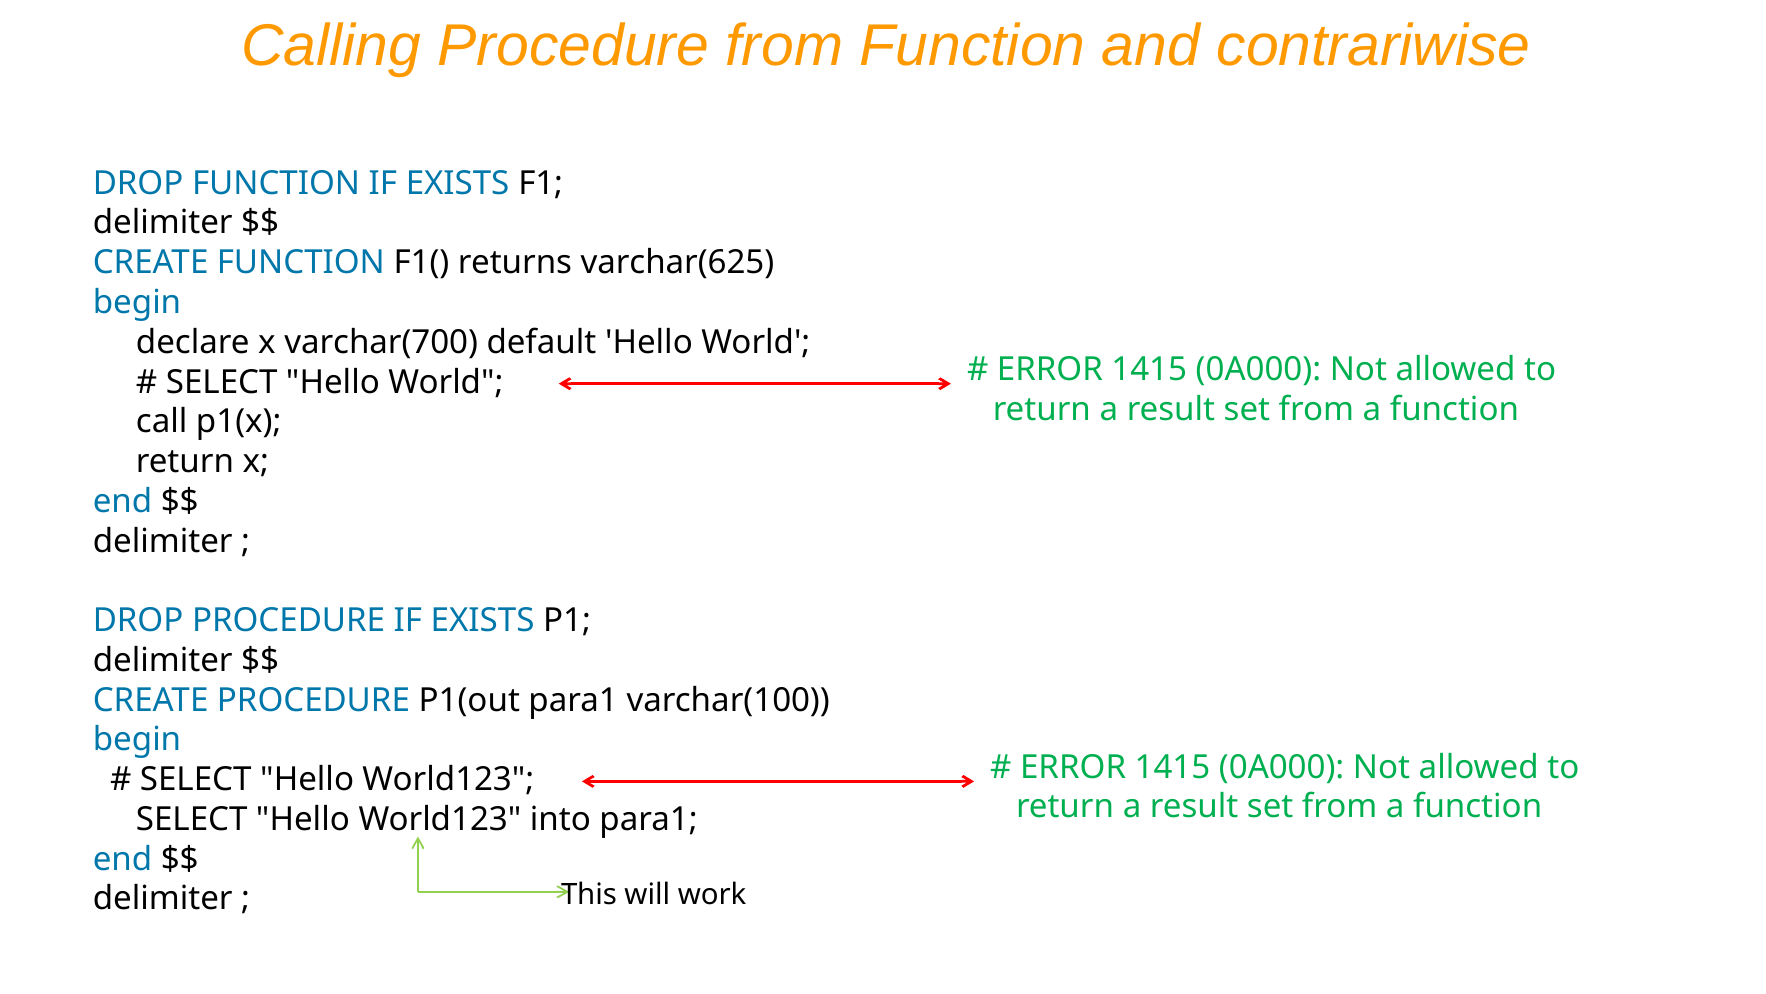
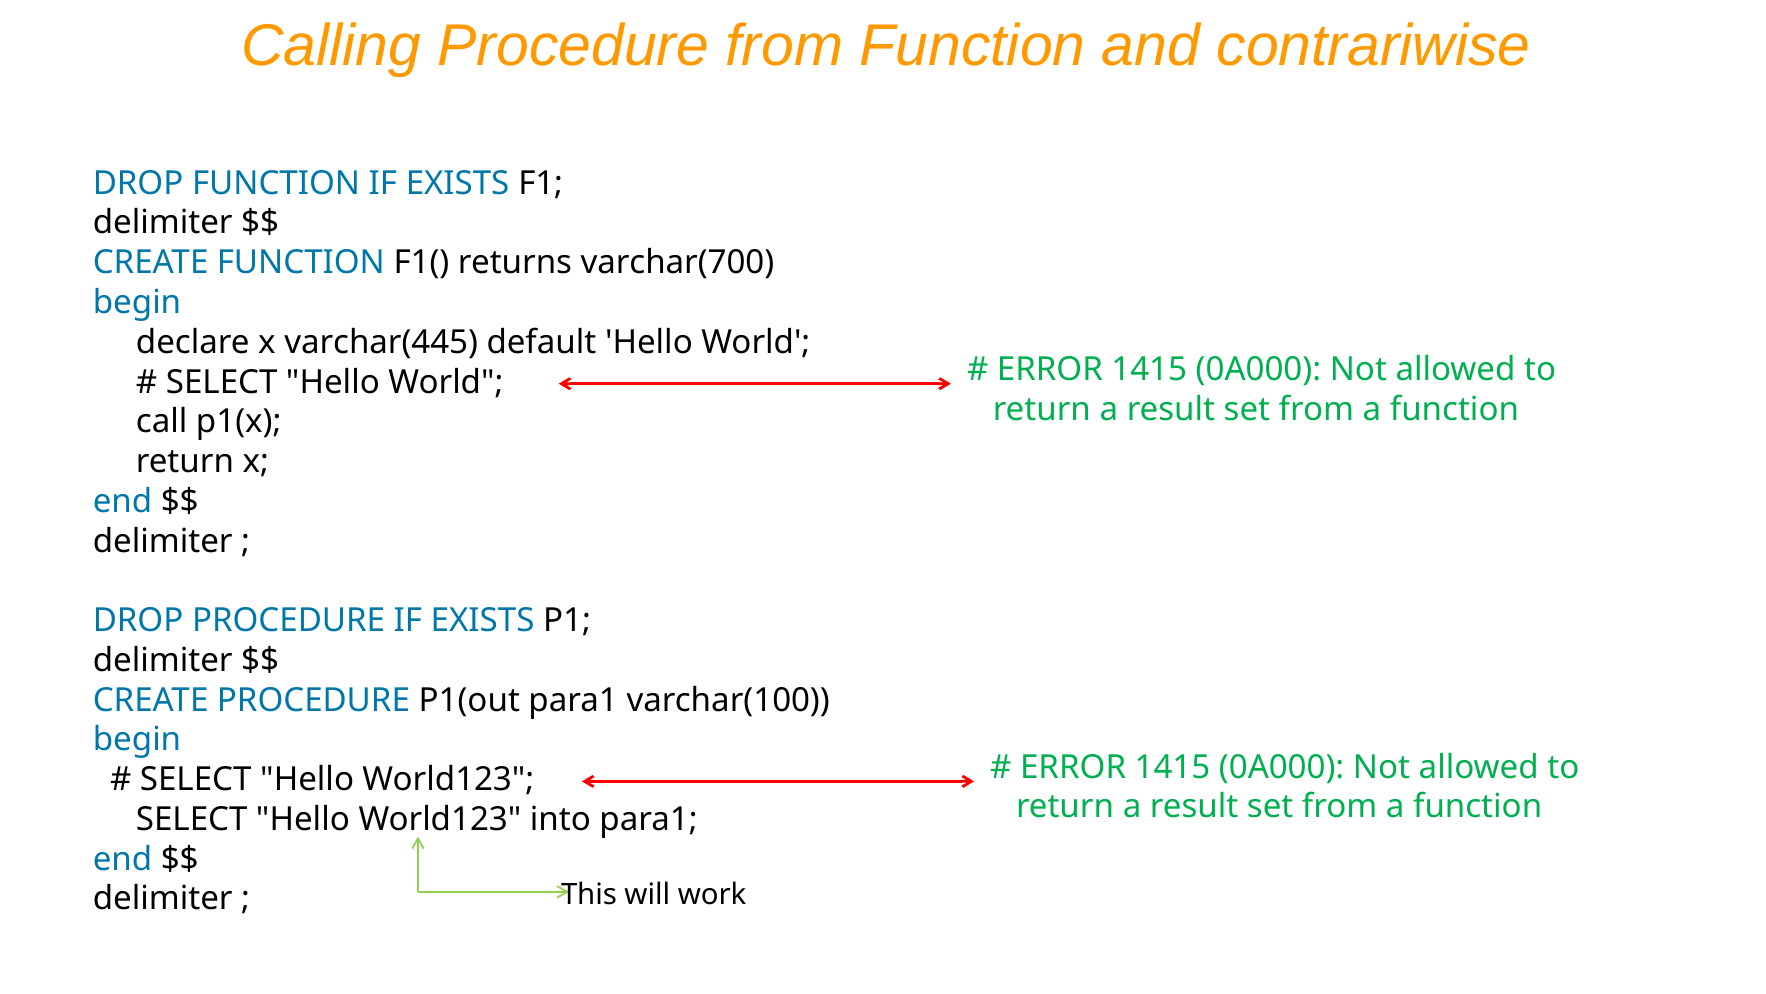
varchar(625: varchar(625 -> varchar(700
varchar(700: varchar(700 -> varchar(445
